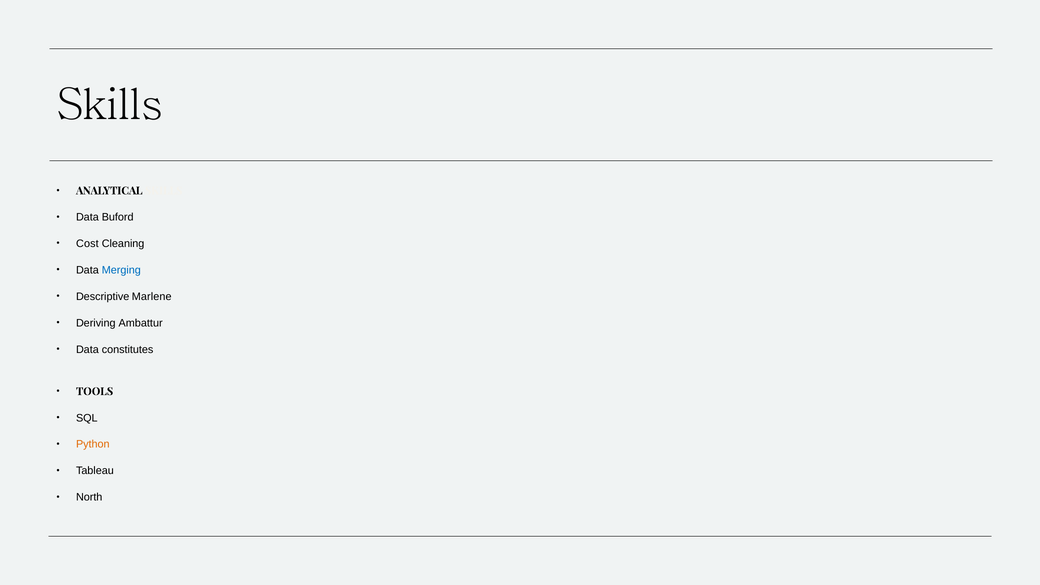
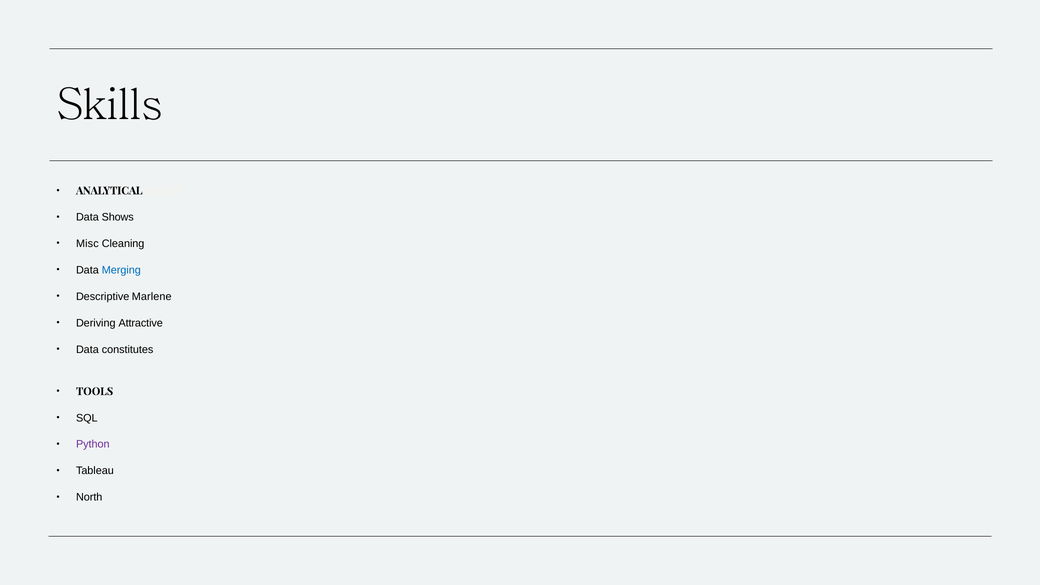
Buford: Buford -> Shows
Cost: Cost -> Misc
Ambattur: Ambattur -> Attractive
Python colour: orange -> purple
